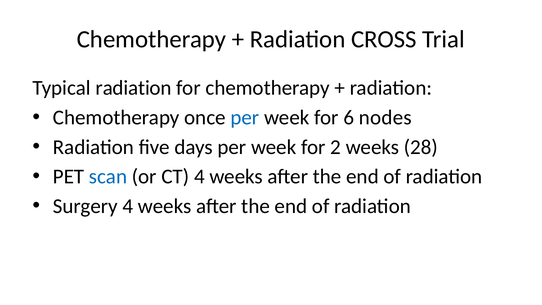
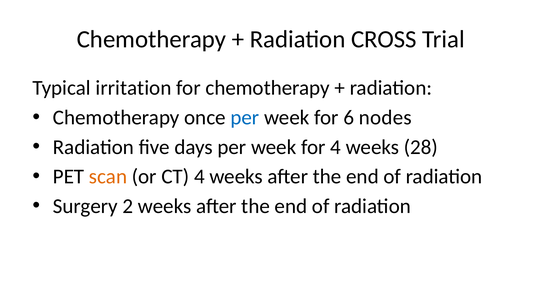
Typical radiation: radiation -> irritation
for 2: 2 -> 4
scan colour: blue -> orange
Surgery 4: 4 -> 2
